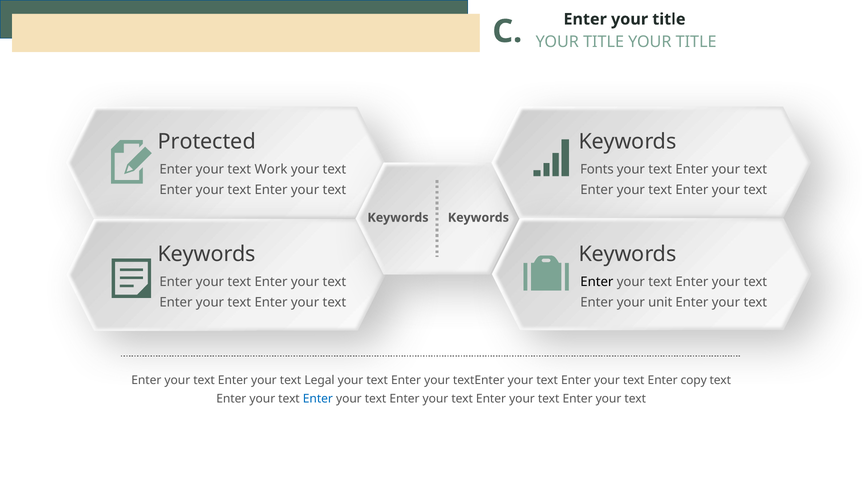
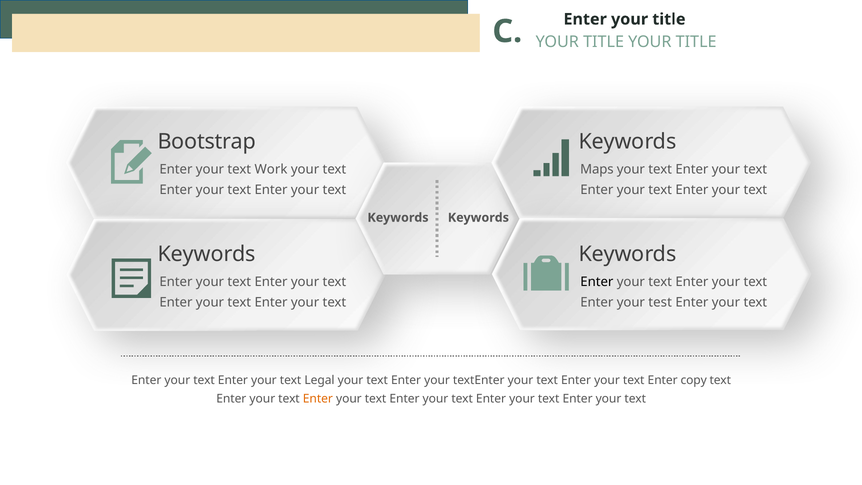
Protected: Protected -> Bootstrap
Fonts: Fonts -> Maps
unit: unit -> test
Enter at (318, 399) colour: blue -> orange
